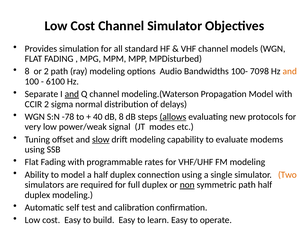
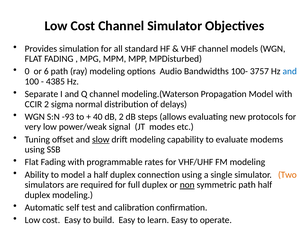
8 at (27, 71): 8 -> 0
or 2: 2 -> 6
7098: 7098 -> 3757
and at (290, 71) colour: orange -> blue
6100: 6100 -> 4385
and at (72, 94) underline: present -> none
-78: -78 -> -93
dB 8: 8 -> 2
allows underline: present -> none
